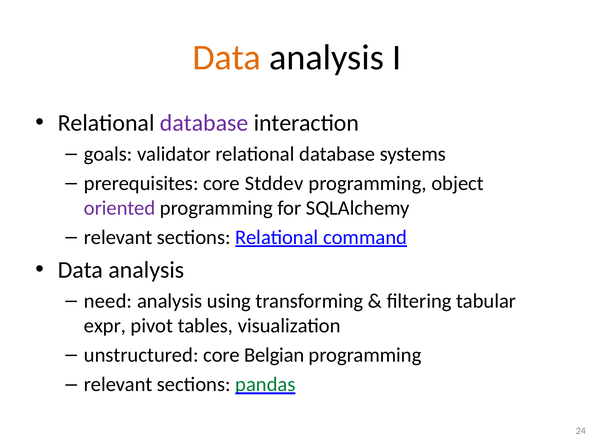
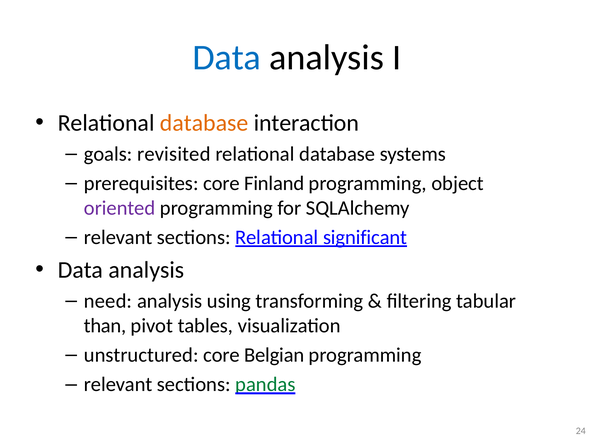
Data at (227, 58) colour: orange -> blue
database at (204, 123) colour: purple -> orange
validator: validator -> revisited
Stddev: Stddev -> Finland
command: command -> significant
expr: expr -> than
